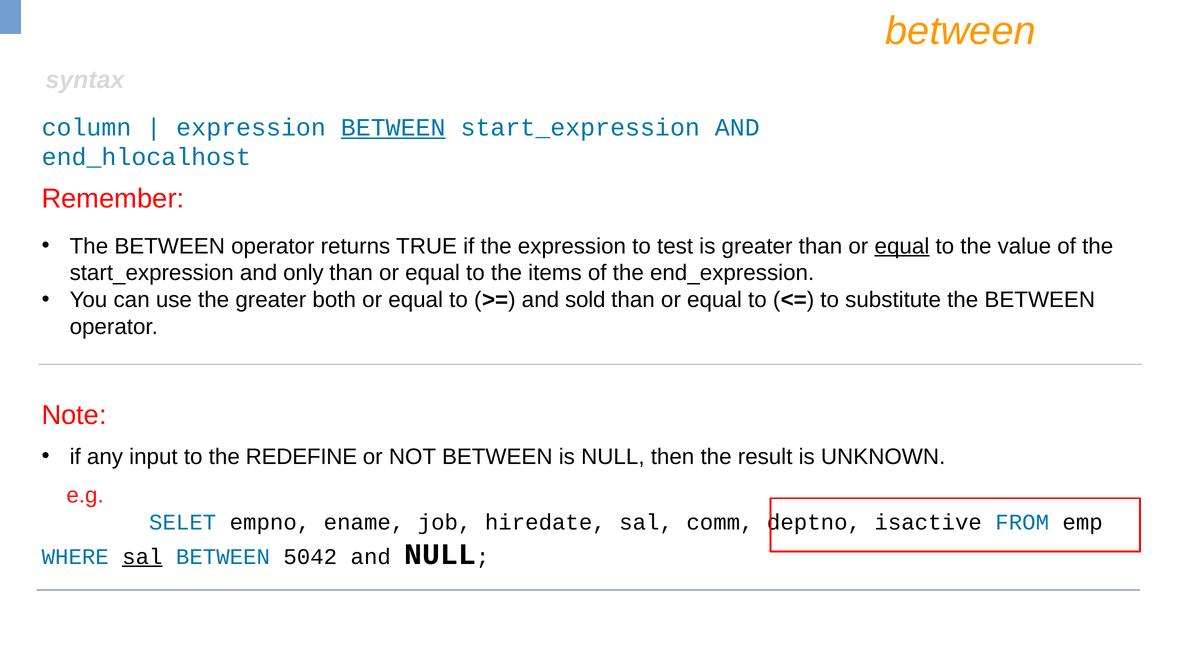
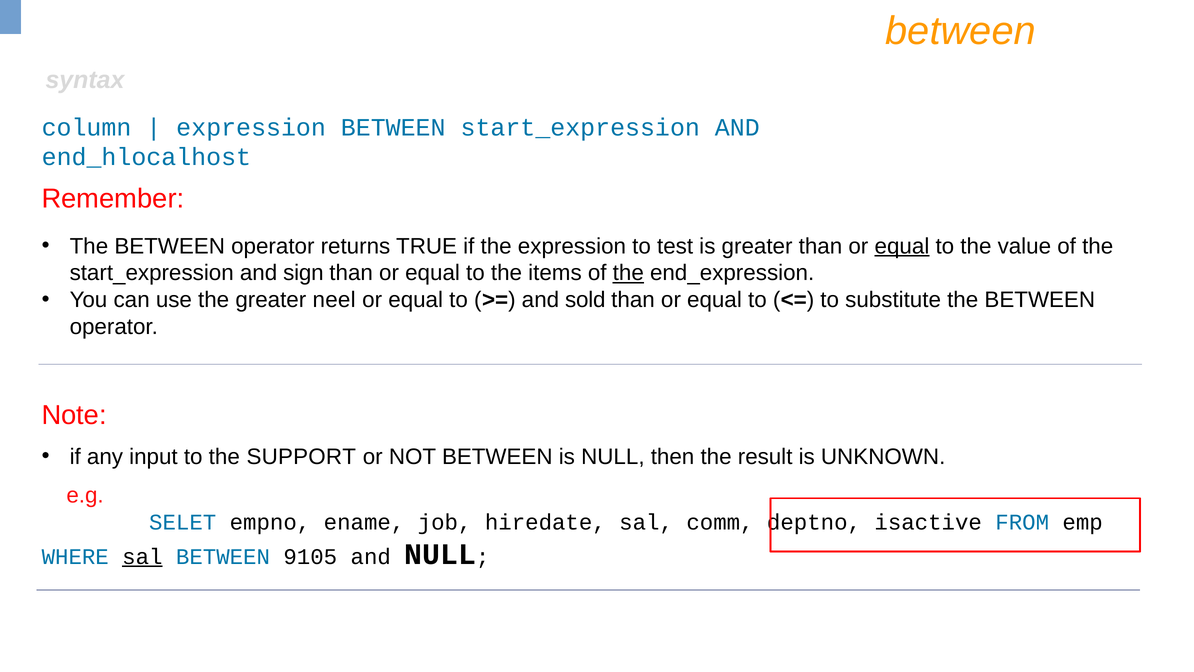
BETWEEN at (393, 127) underline: present -> none
only: only -> sign
the at (628, 273) underline: none -> present
both: both -> neel
REDEFINE: REDEFINE -> SUPPORT
5042: 5042 -> 9105
